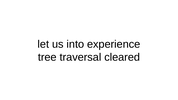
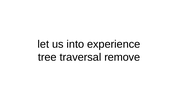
cleared: cleared -> remove
